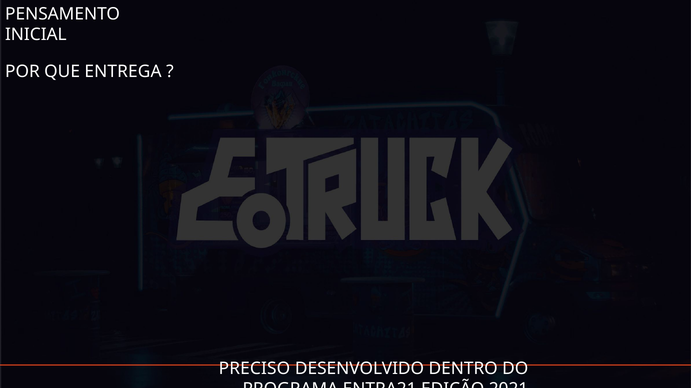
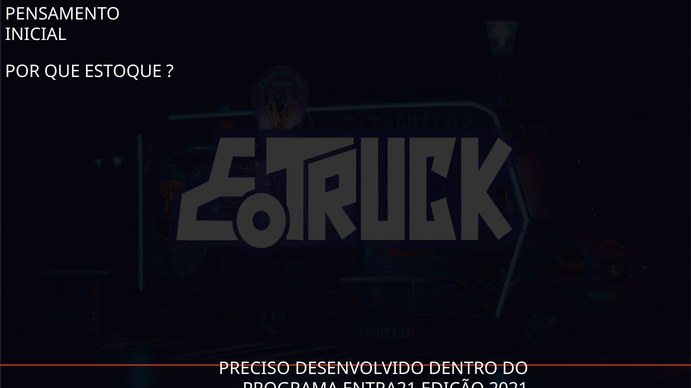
ENTREGA: ENTREGA -> ESTOQUE
